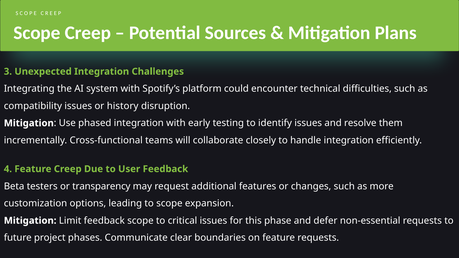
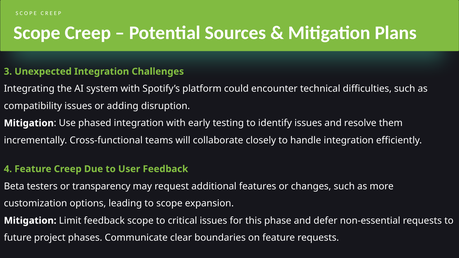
history: history -> adding
